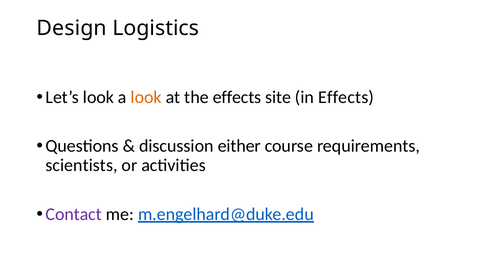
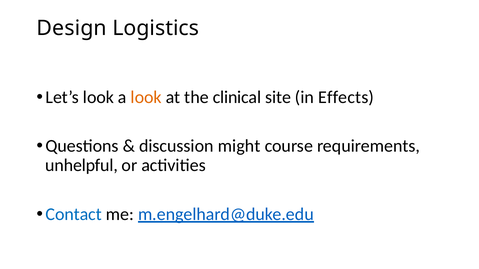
the effects: effects -> clinical
either: either -> might
scientists: scientists -> unhelpful
Contact colour: purple -> blue
